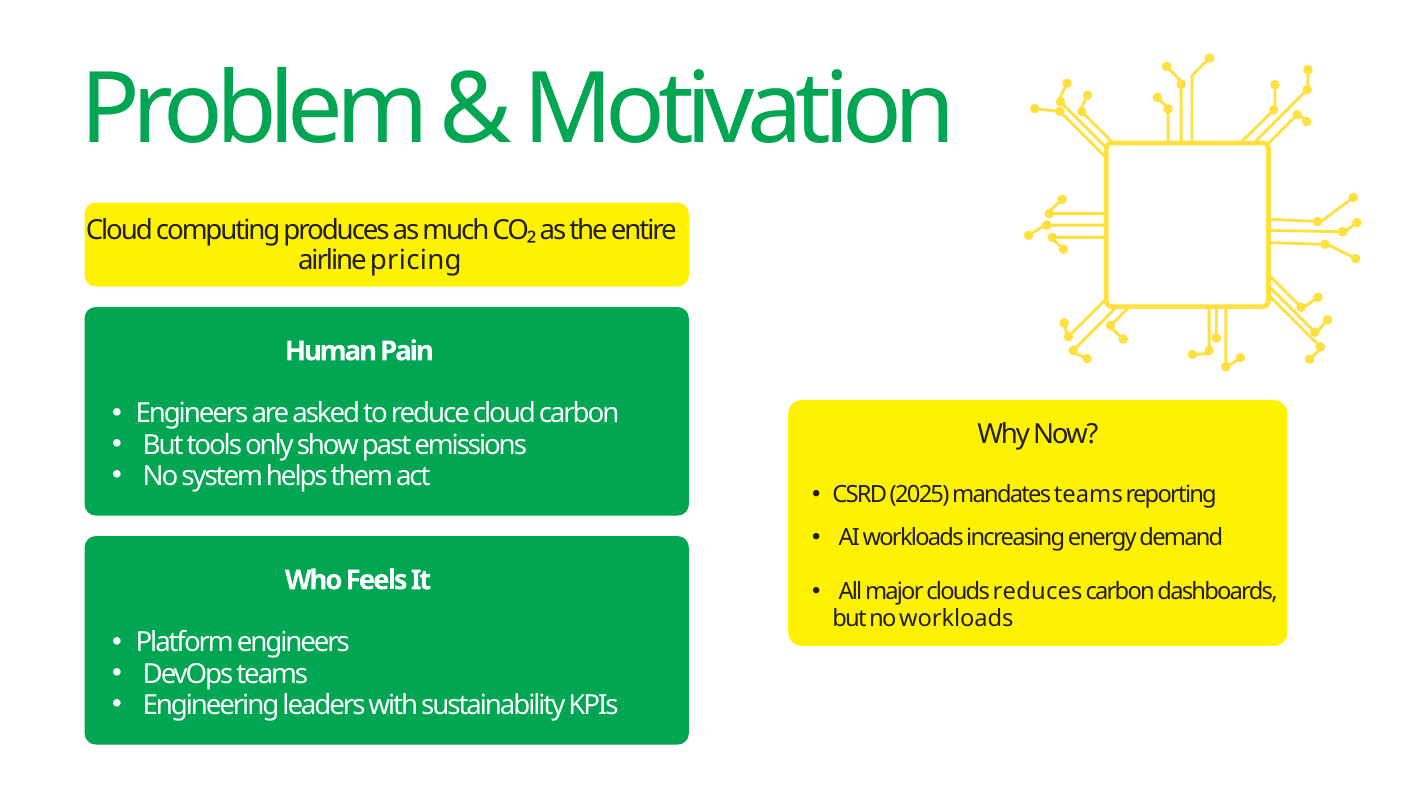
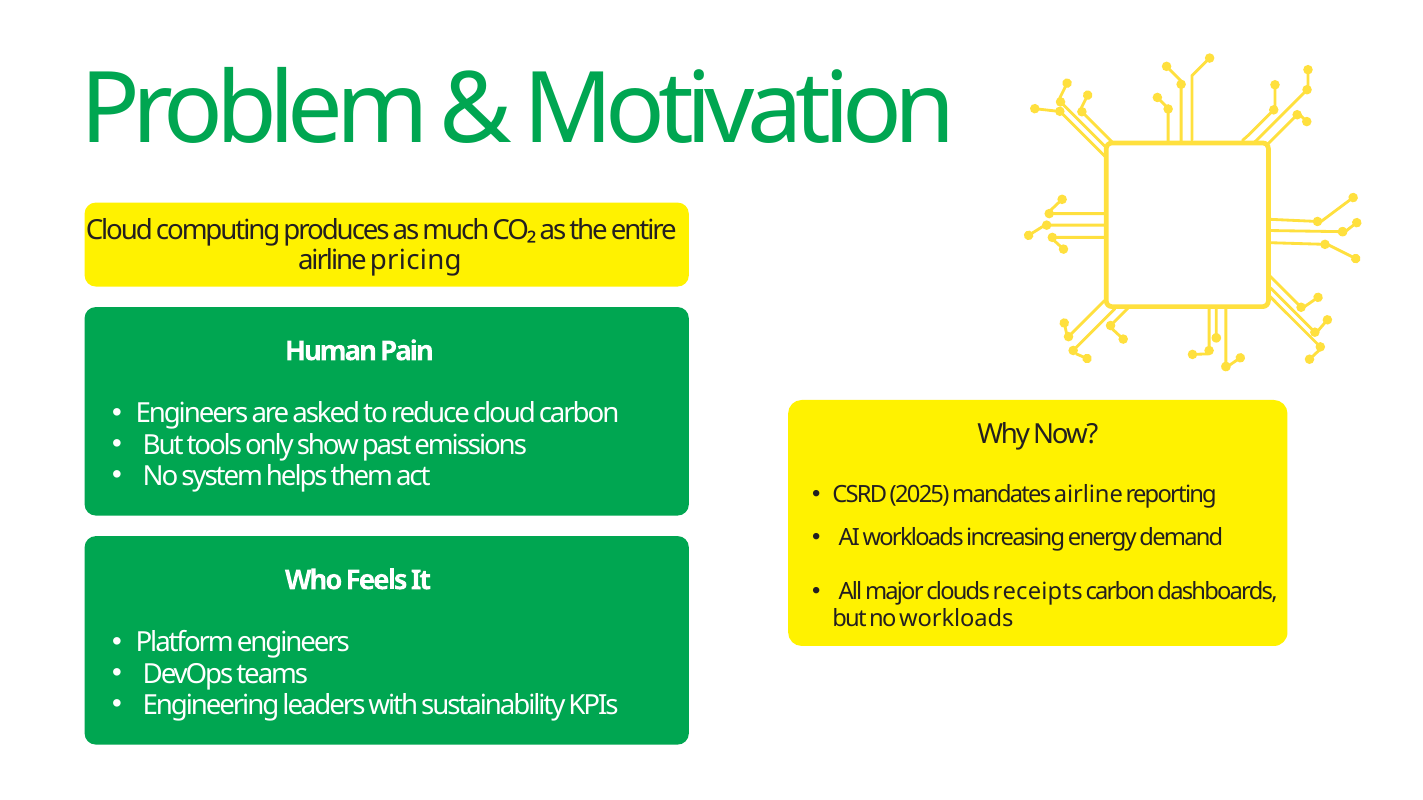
mandates teams: teams -> airline
reduces: reduces -> receipts
